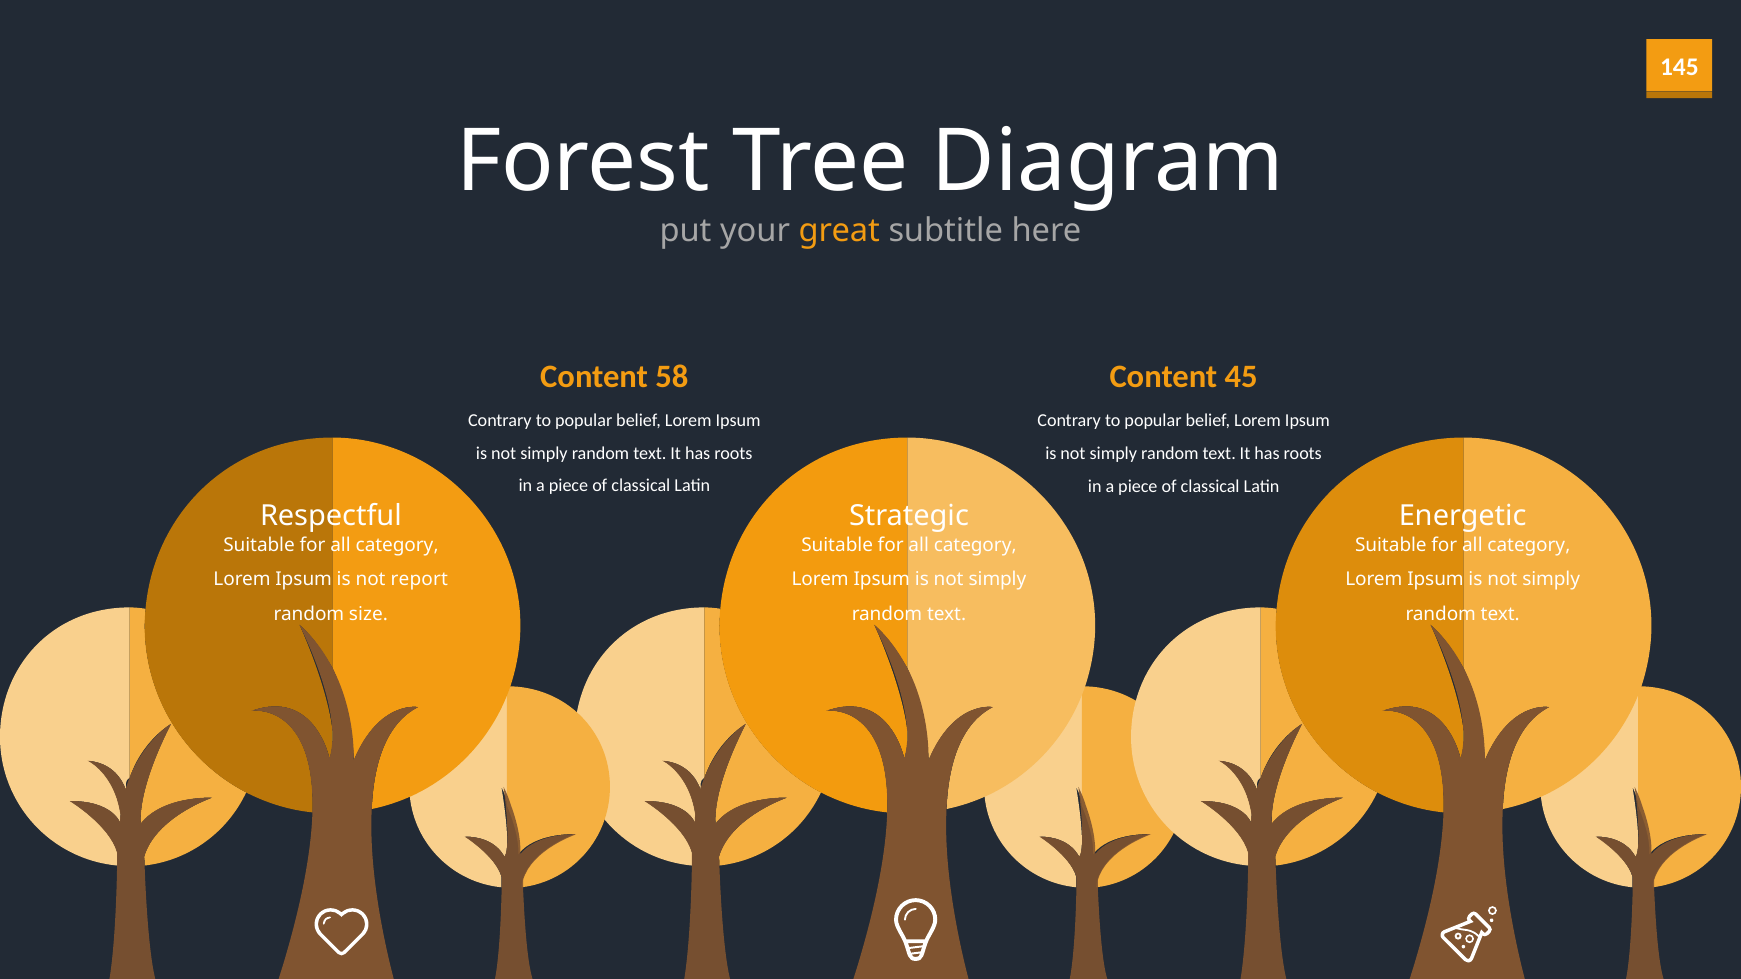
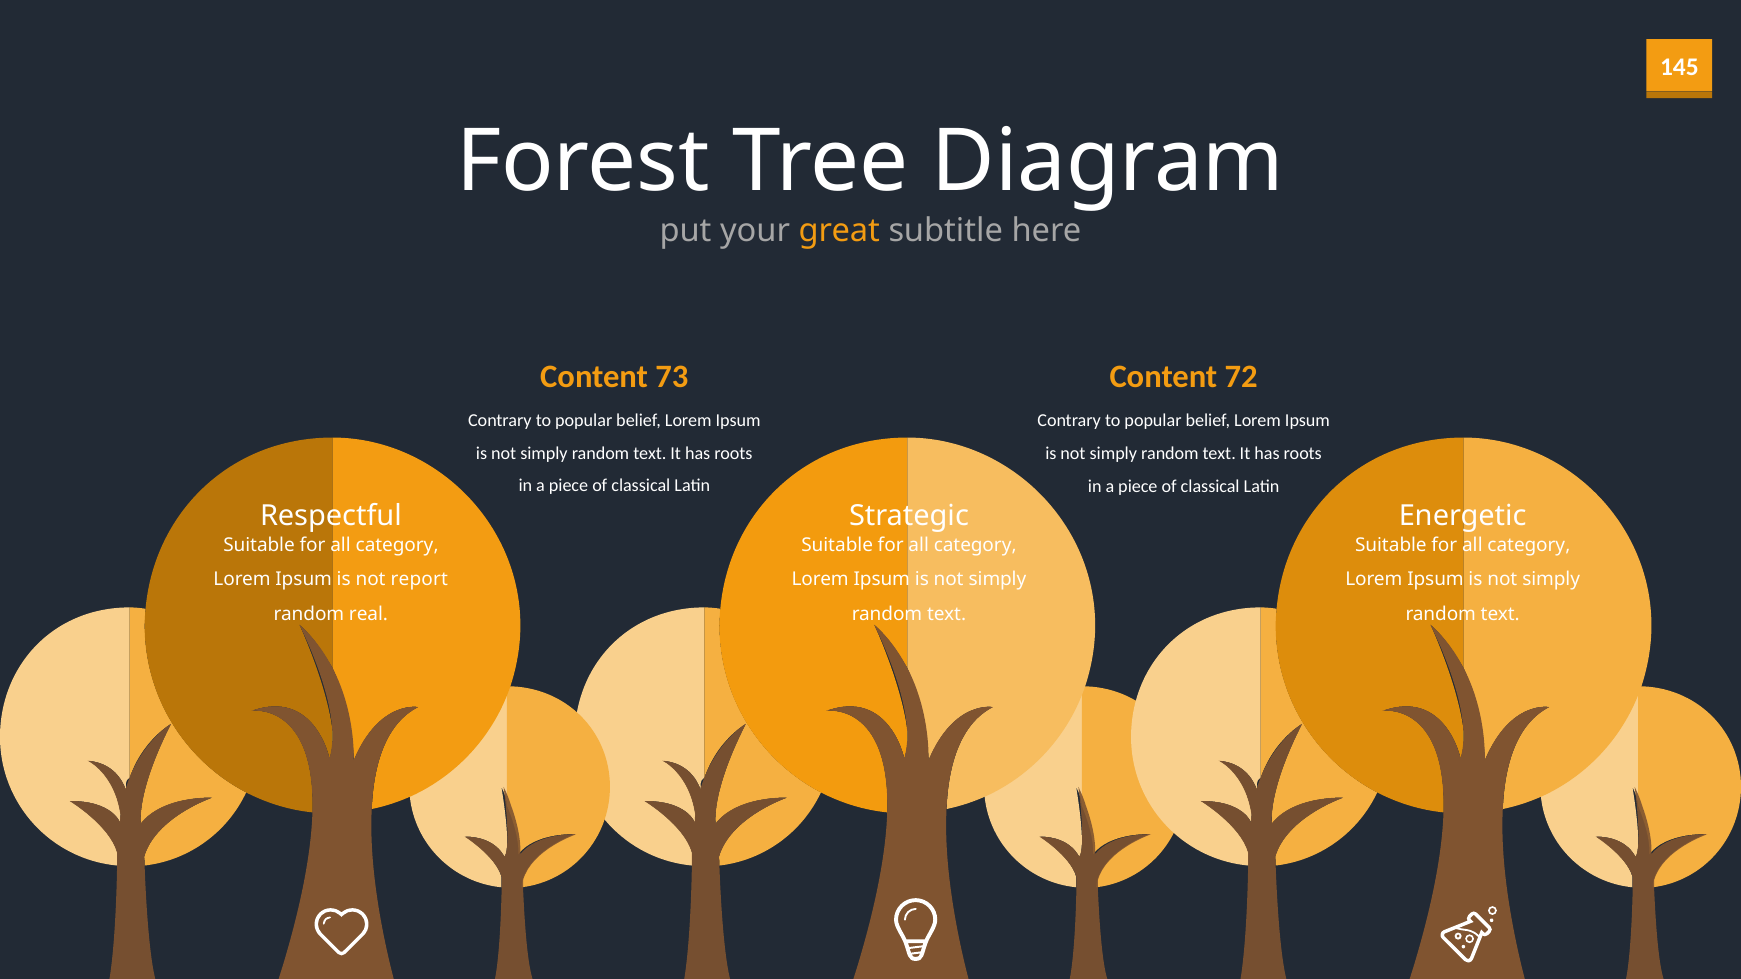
58: 58 -> 73
45: 45 -> 72
size: size -> real
